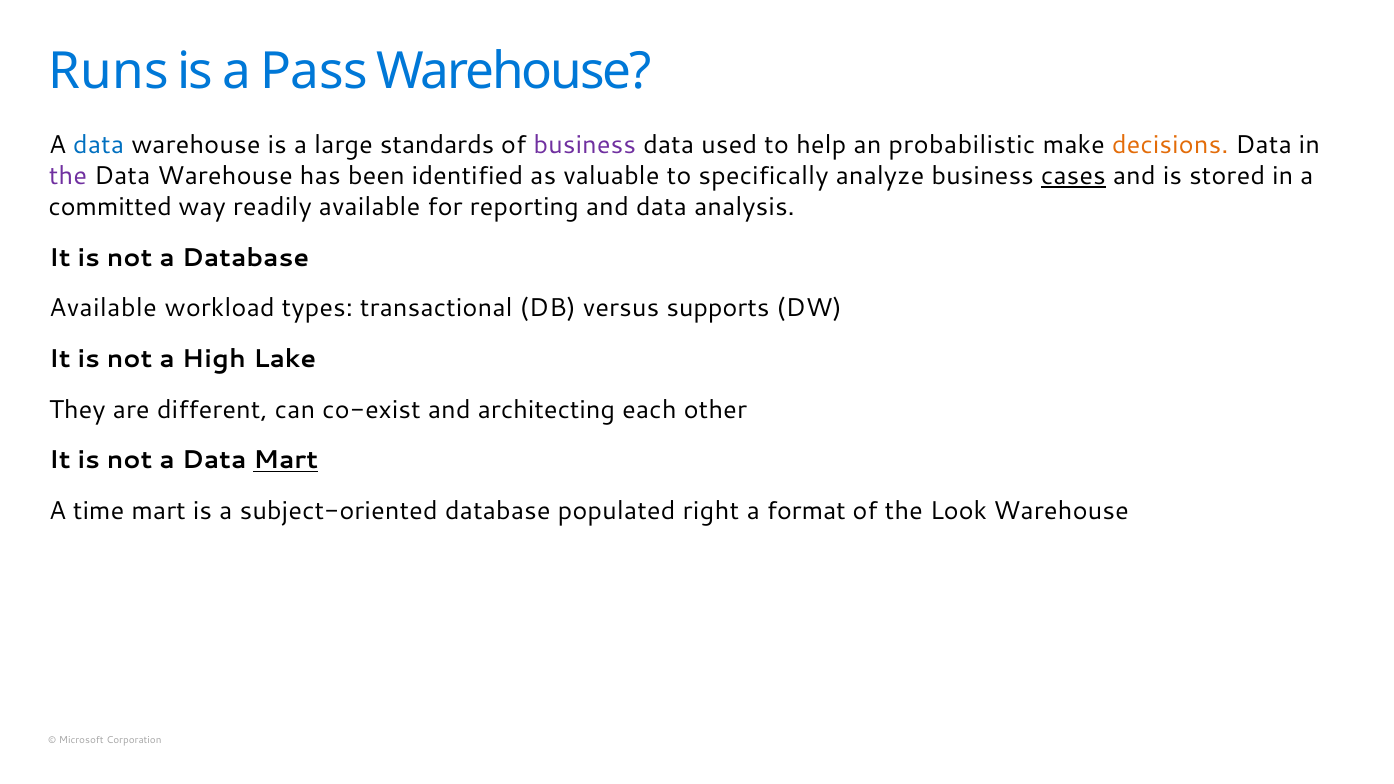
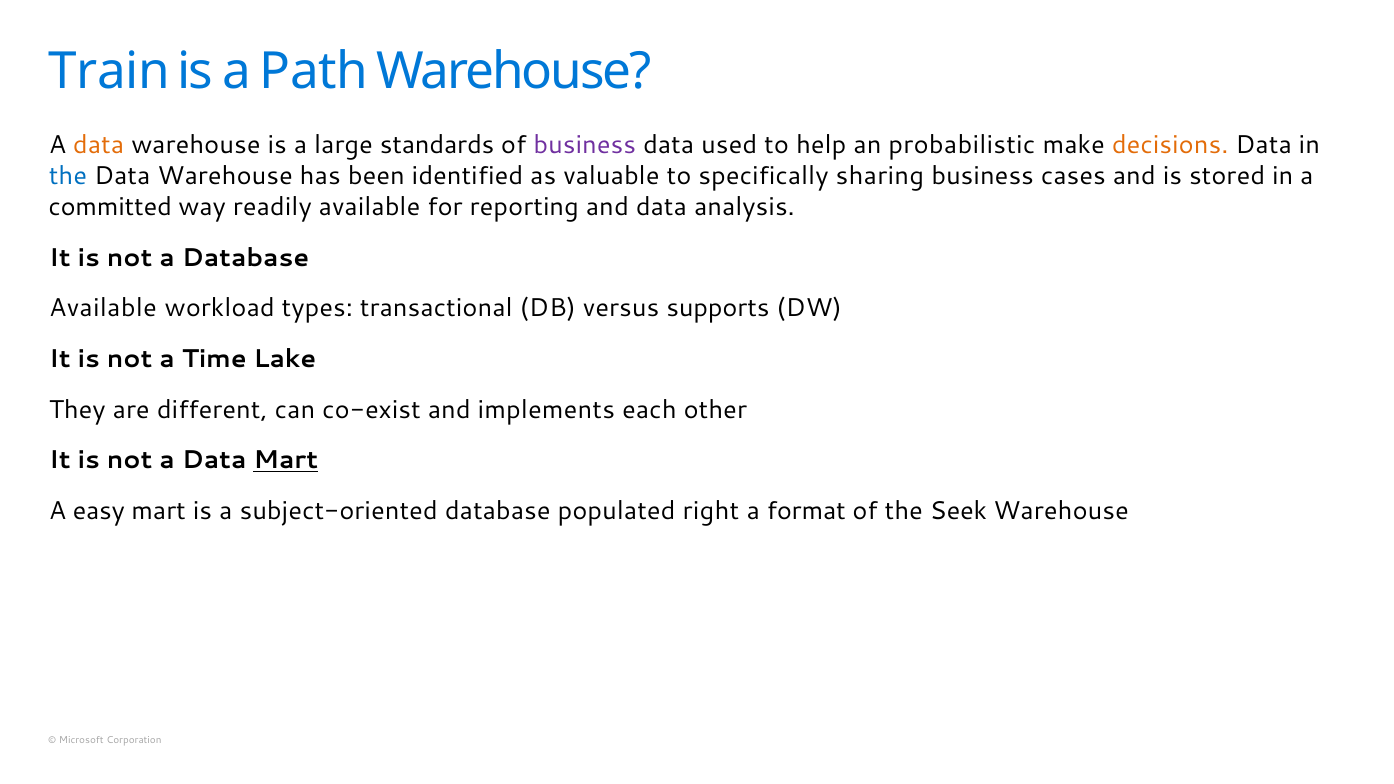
Runs: Runs -> Train
Pass: Pass -> Path
data at (99, 145) colour: blue -> orange
the at (68, 176) colour: purple -> blue
analyze: analyze -> sharing
cases underline: present -> none
High: High -> Time
architecting: architecting -> implements
time: time -> easy
Look: Look -> Seek
